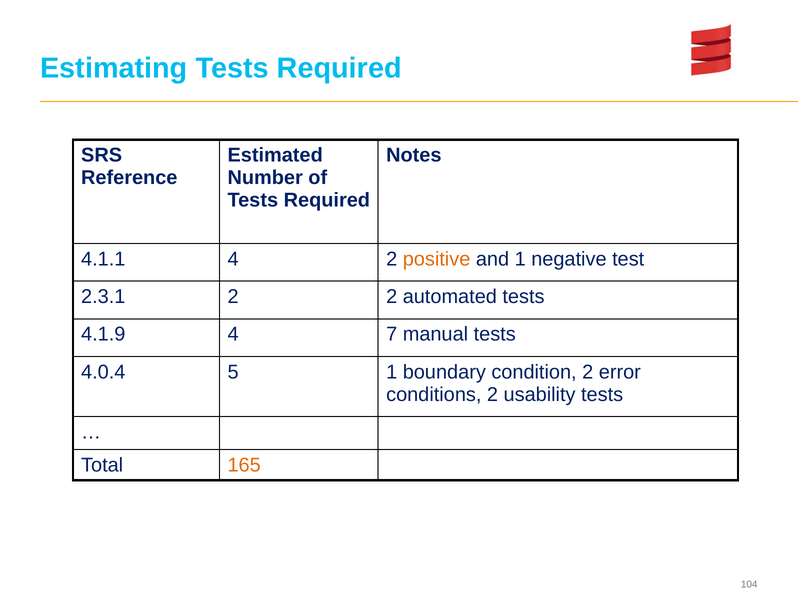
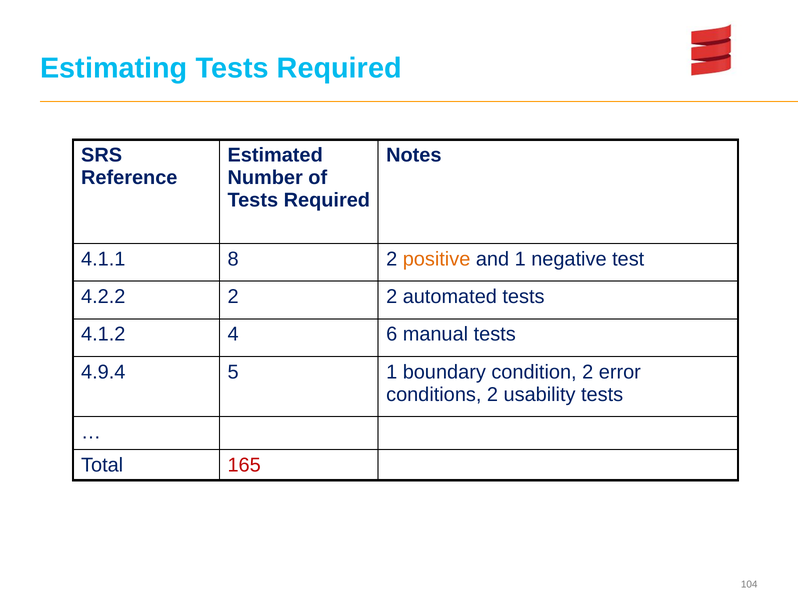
4.1.1 4: 4 -> 8
2.3.1: 2.3.1 -> 4.2.2
4.1.9: 4.1.9 -> 4.1.2
7: 7 -> 6
4.0.4: 4.0.4 -> 4.9.4
165 colour: orange -> red
